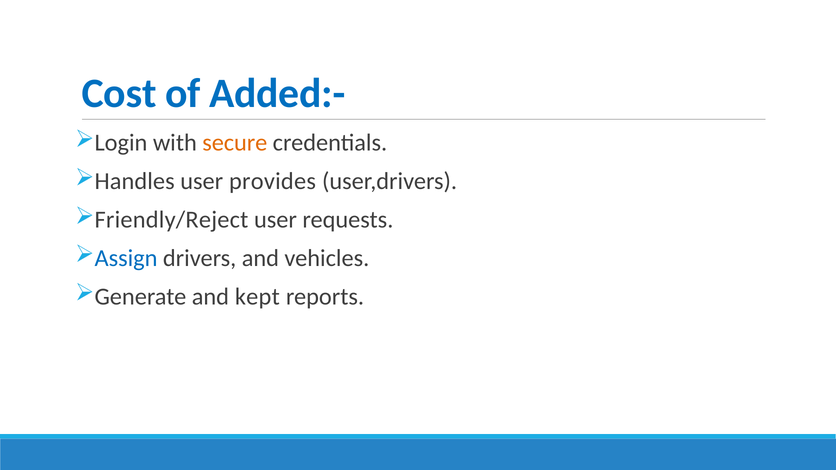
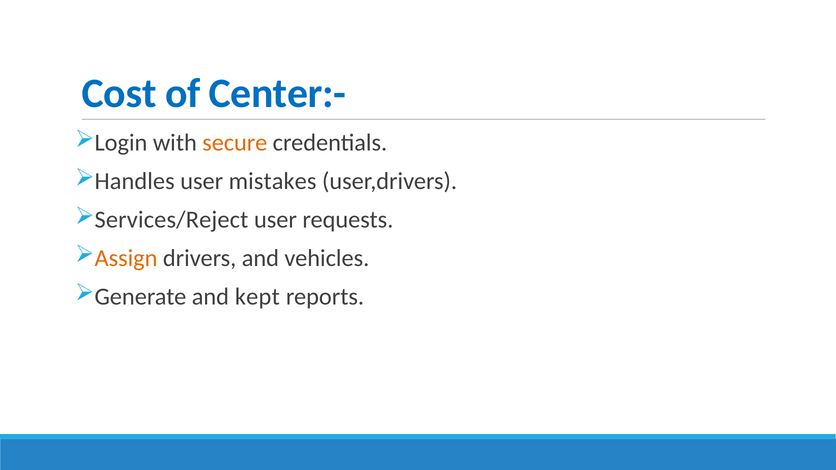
Added:-: Added:- -> Center:-
provides: provides -> mistakes
Friendly/Reject: Friendly/Reject -> Services/Reject
Assign colour: blue -> orange
